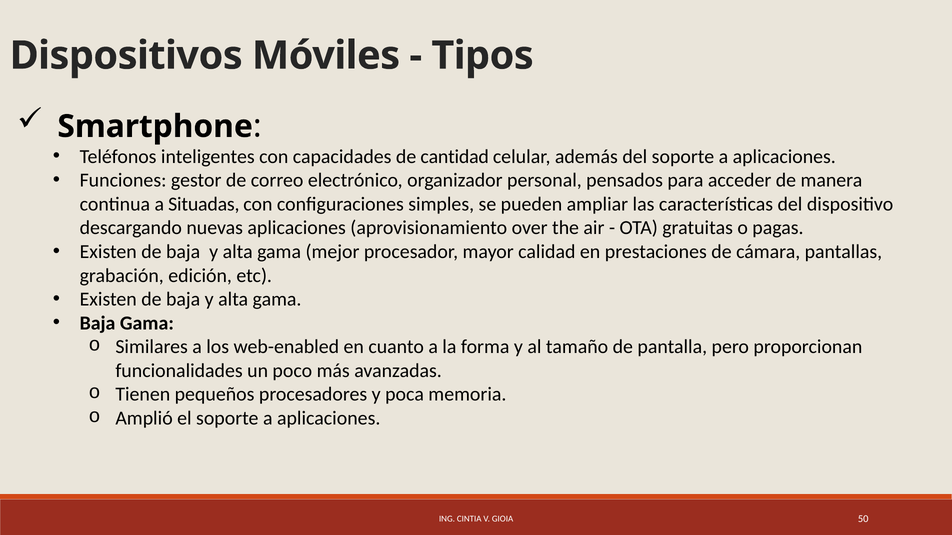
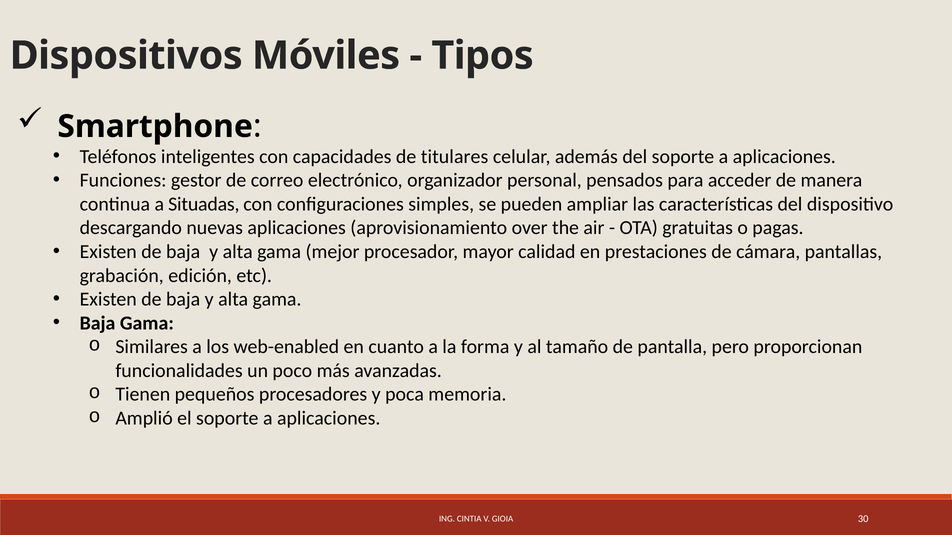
cantidad: cantidad -> titulares
50: 50 -> 30
